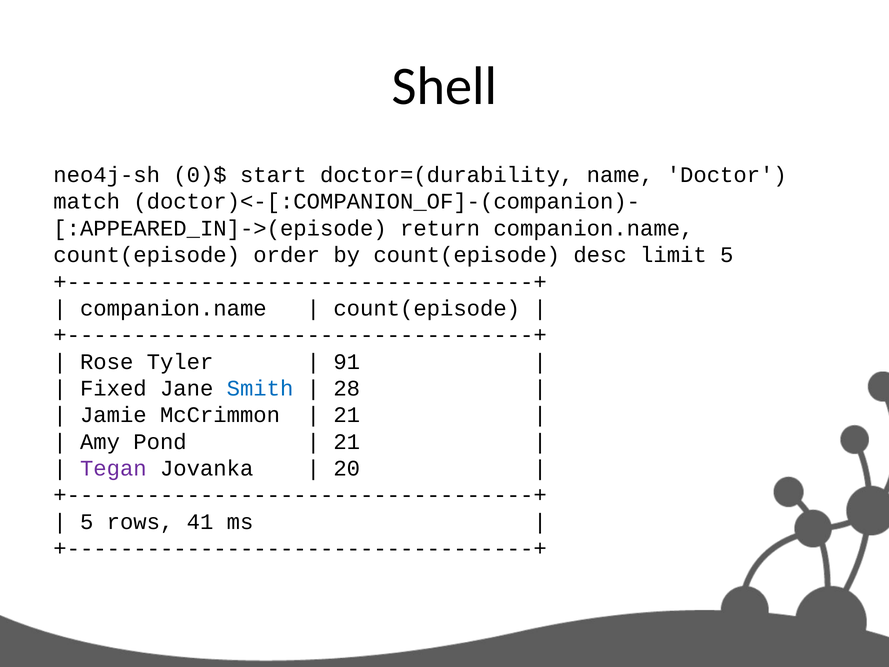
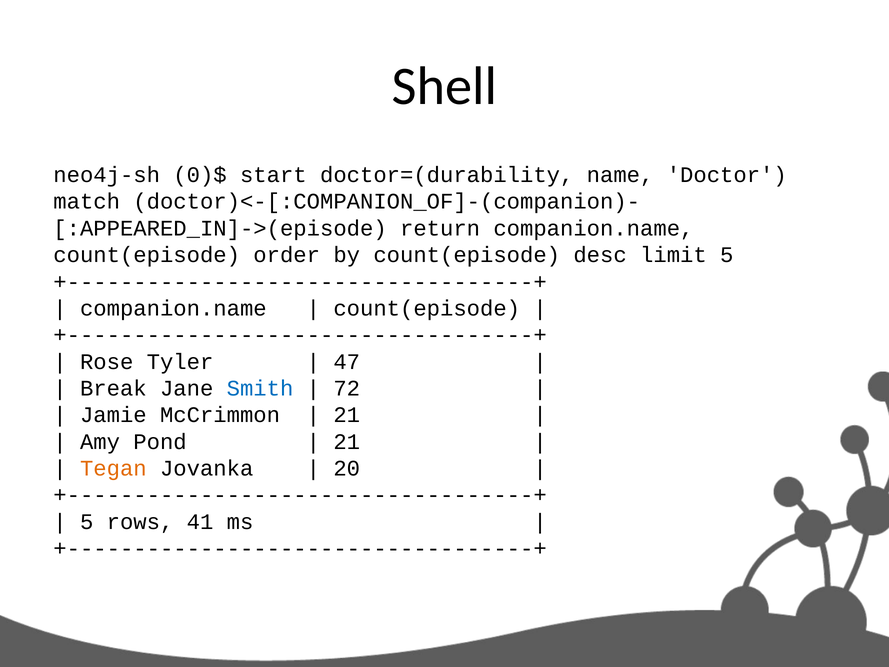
91: 91 -> 47
Fixed: Fixed -> Break
28: 28 -> 72
Tegan colour: purple -> orange
